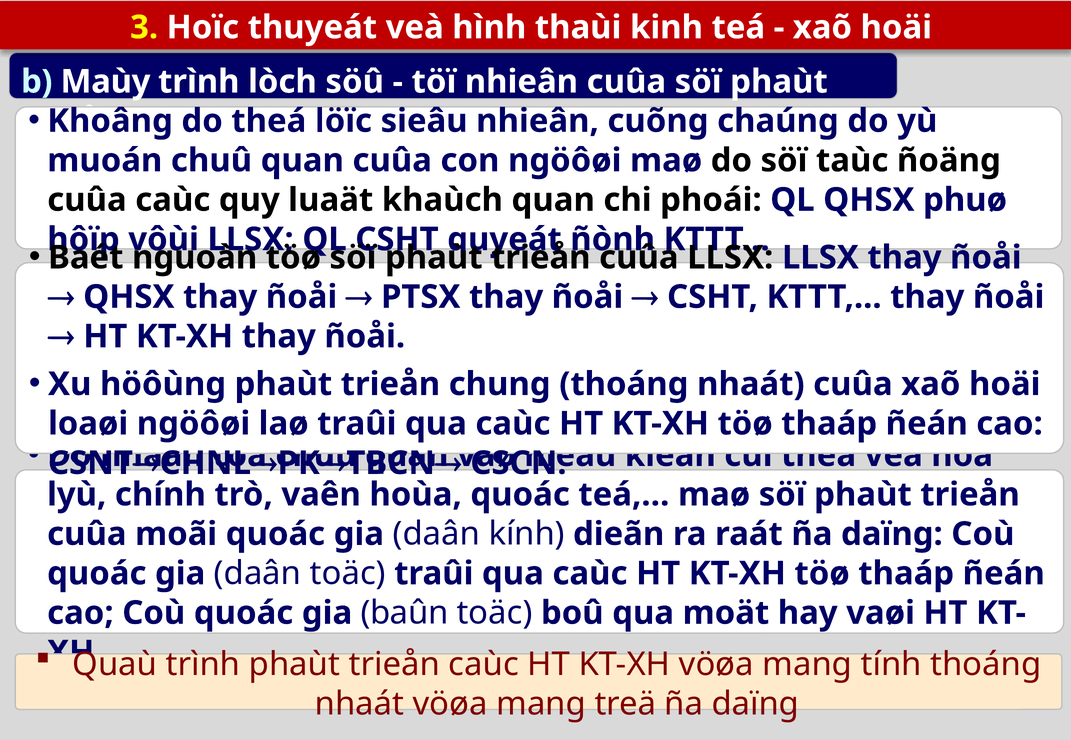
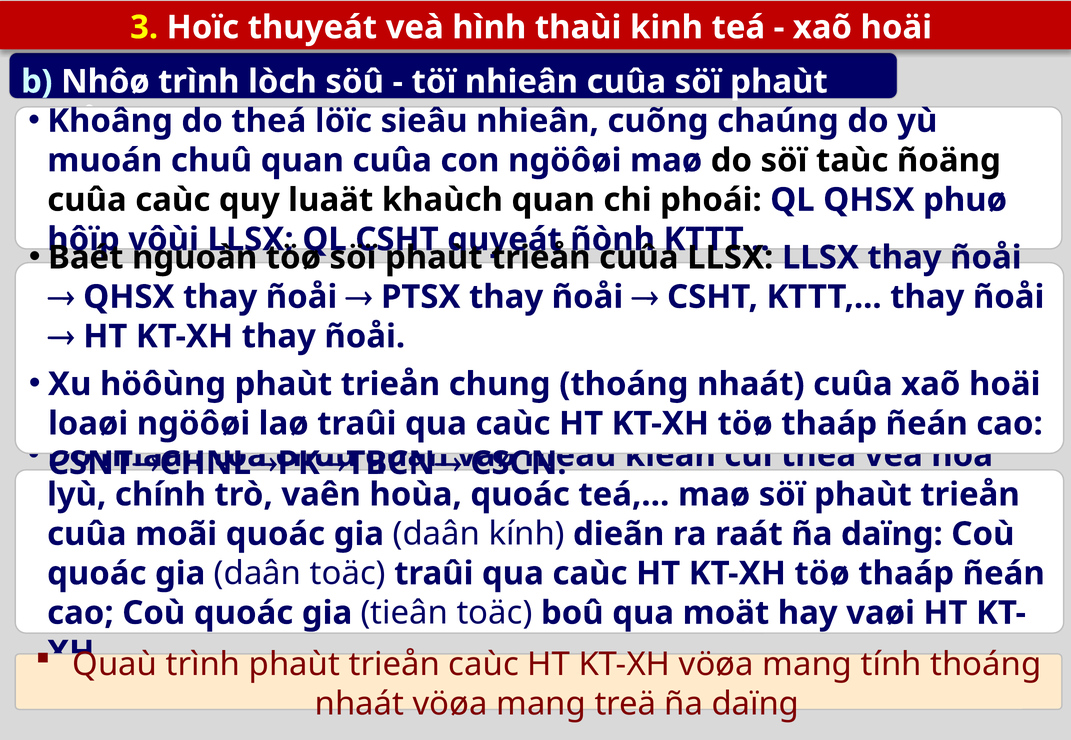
Maùy: Maùy -> Nhôø
baûn: baûn -> tieân
